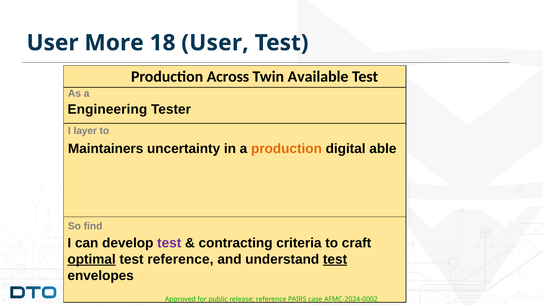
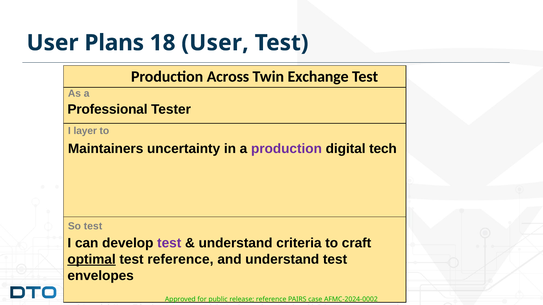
More: More -> Plans
Available: Available -> Exchange
Engineering: Engineering -> Professional
production at (286, 149) colour: orange -> purple
able: able -> tech
So find: find -> test
contracting at (236, 243): contracting -> understand
test at (335, 260) underline: present -> none
